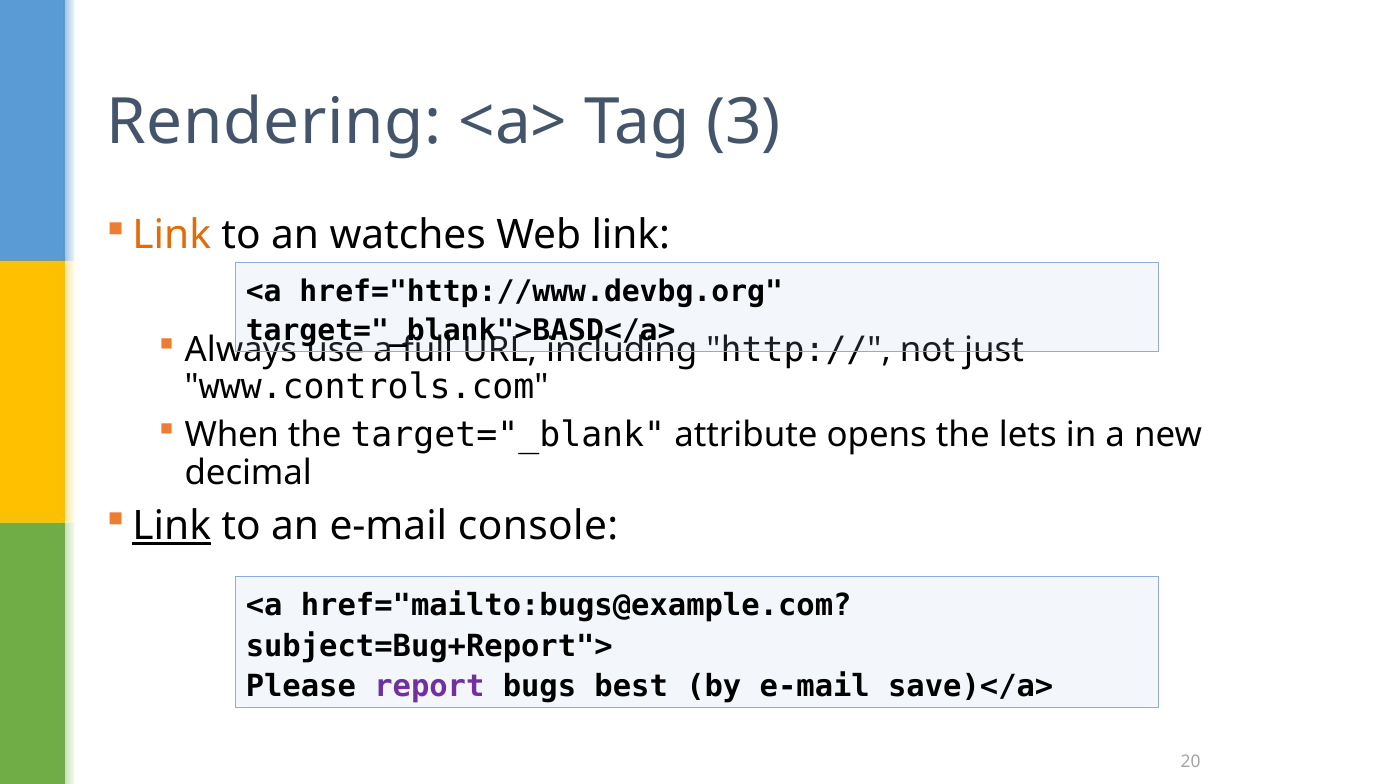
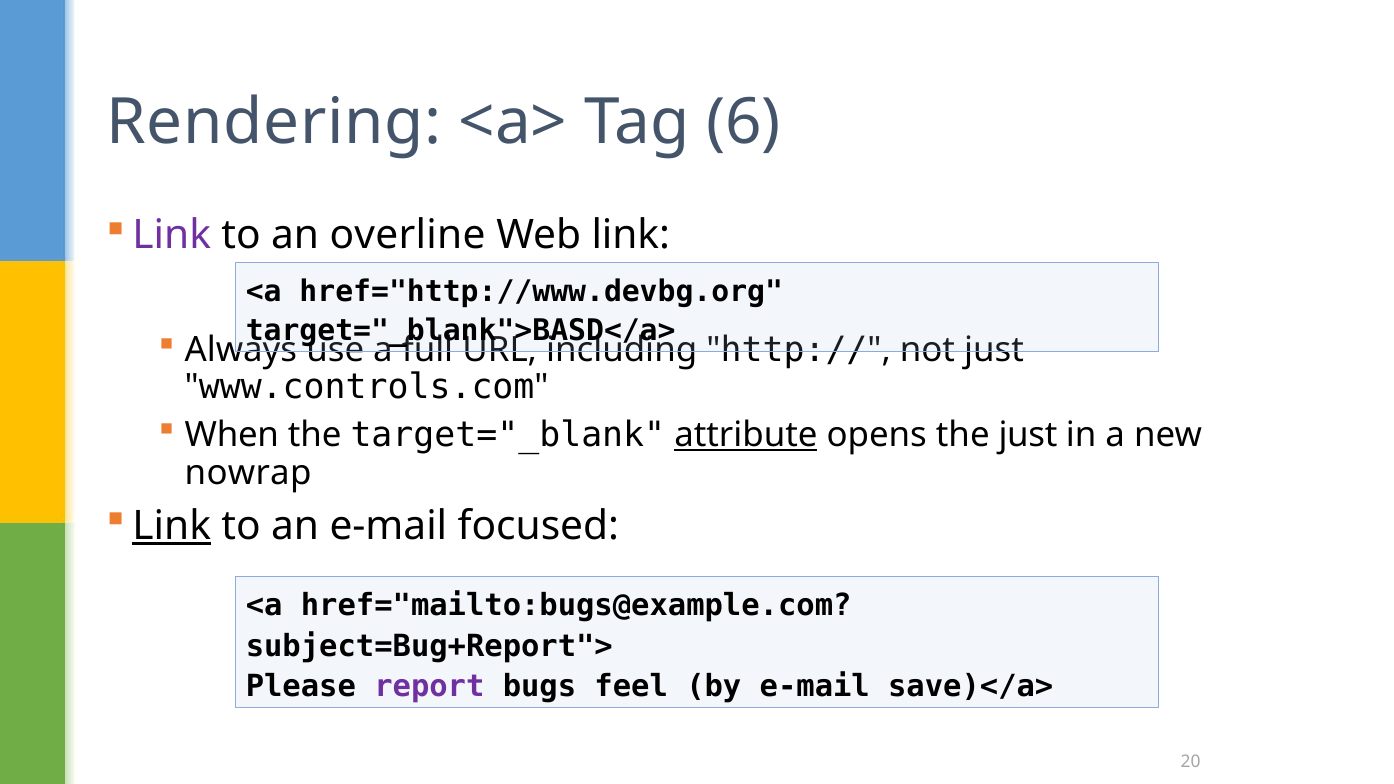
3: 3 -> 6
Link at (172, 236) colour: orange -> purple
watches: watches -> overline
attribute underline: none -> present
the lets: lets -> just
decimal: decimal -> nowrap
console: console -> focused
best: best -> feel
